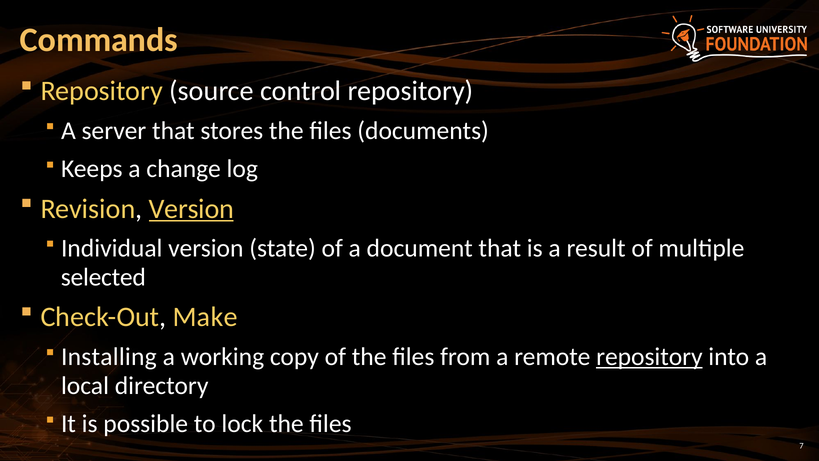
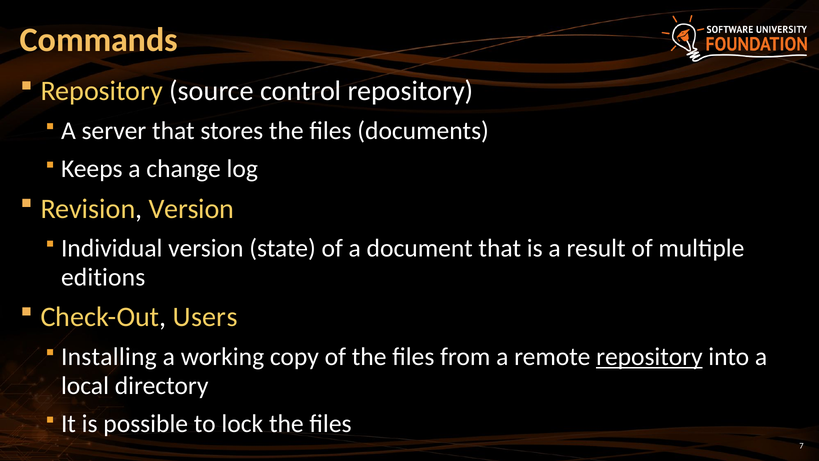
Version at (191, 209) underline: present -> none
selected: selected -> editions
Make: Make -> Users
